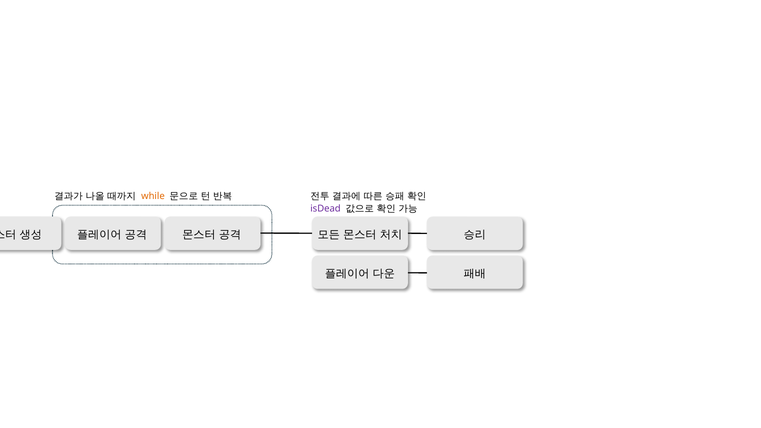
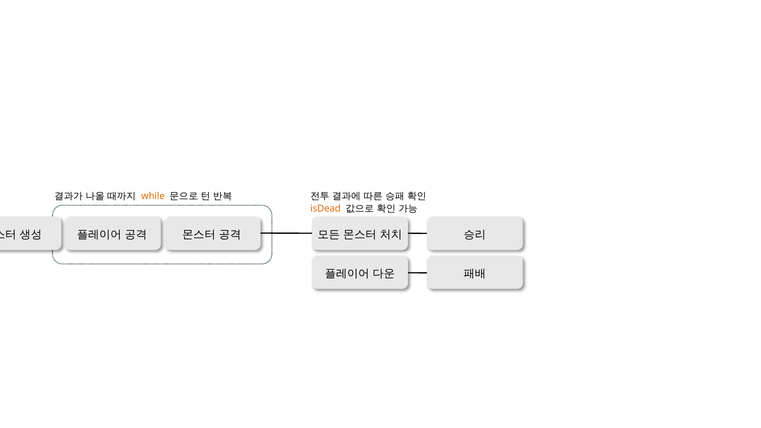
isDead colour: purple -> orange
